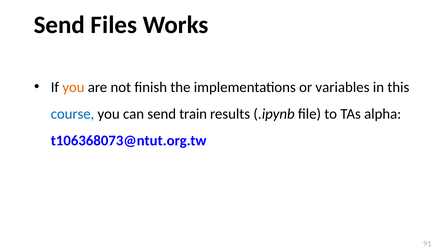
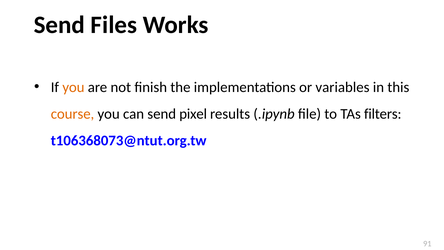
course colour: blue -> orange
train: train -> pixel
alpha: alpha -> filters
